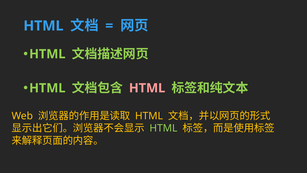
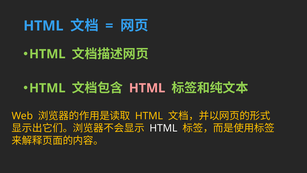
HTML at (163, 128) colour: light green -> white
